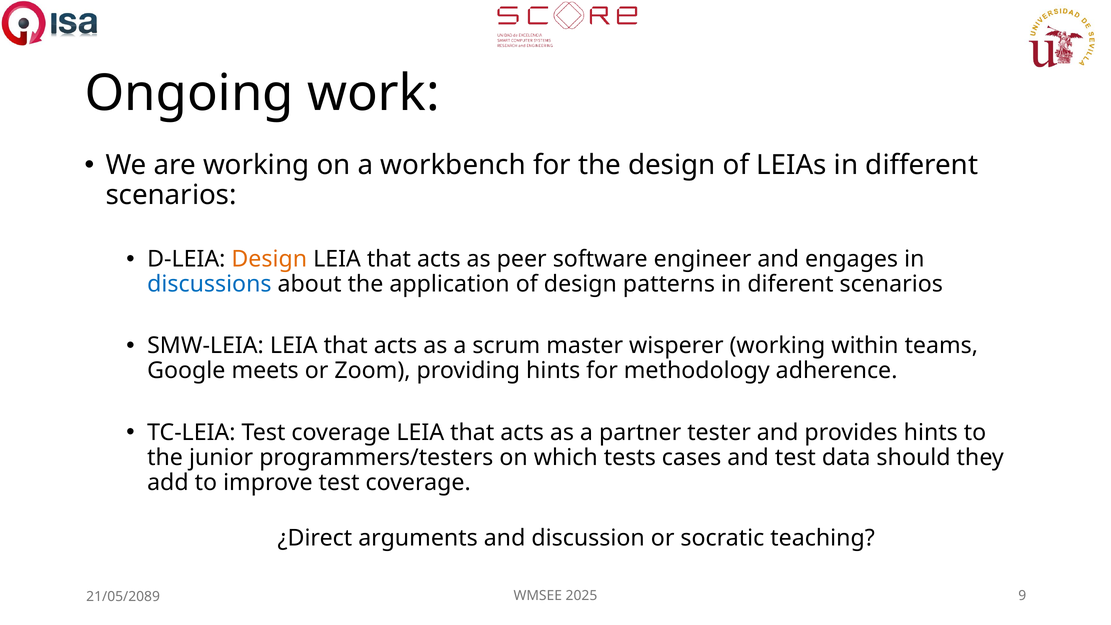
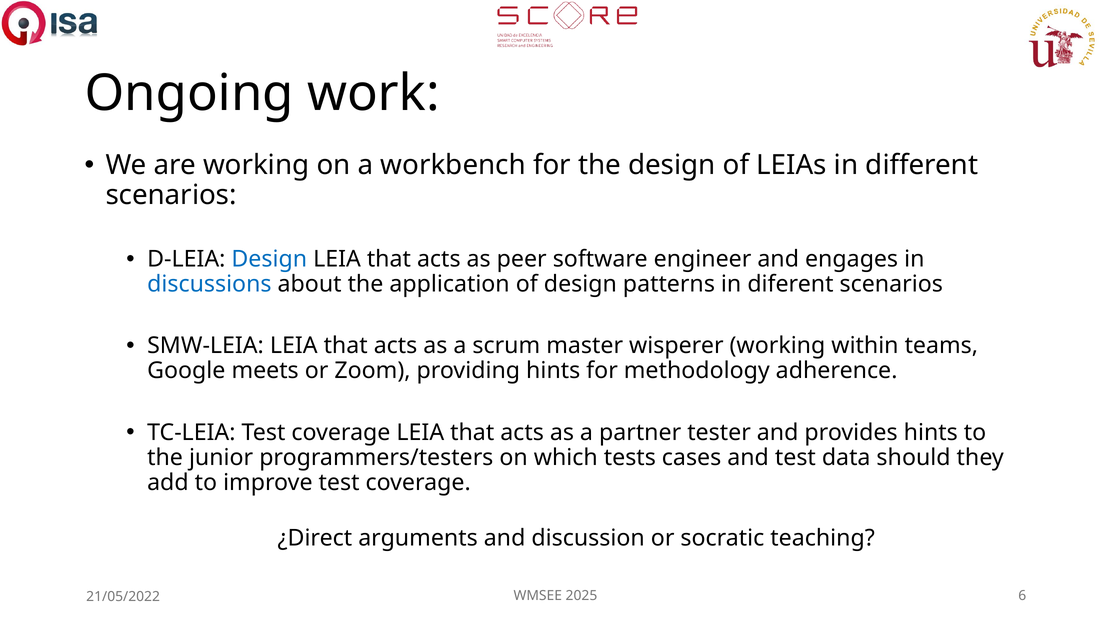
Design at (269, 259) colour: orange -> blue
9: 9 -> 6
21/05/2089: 21/05/2089 -> 21/05/2022
